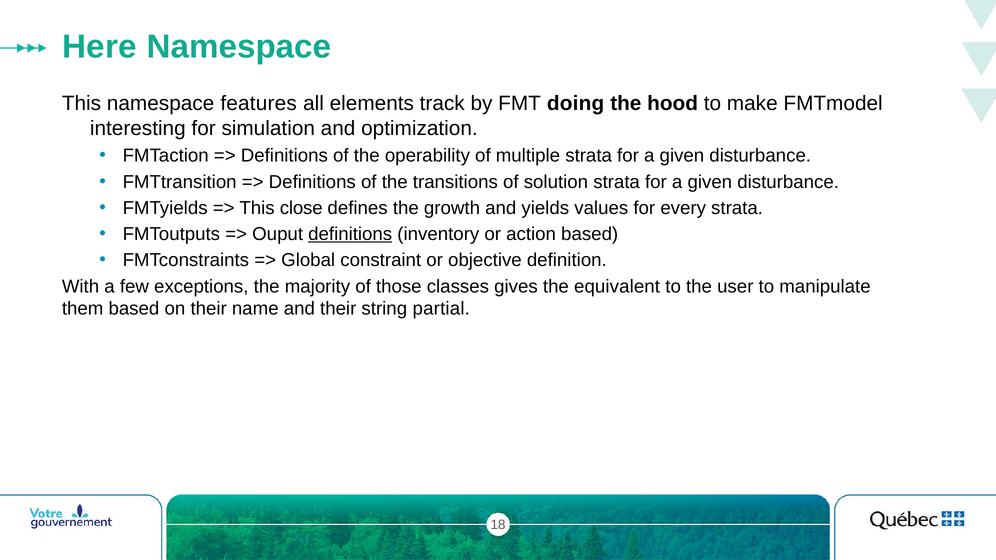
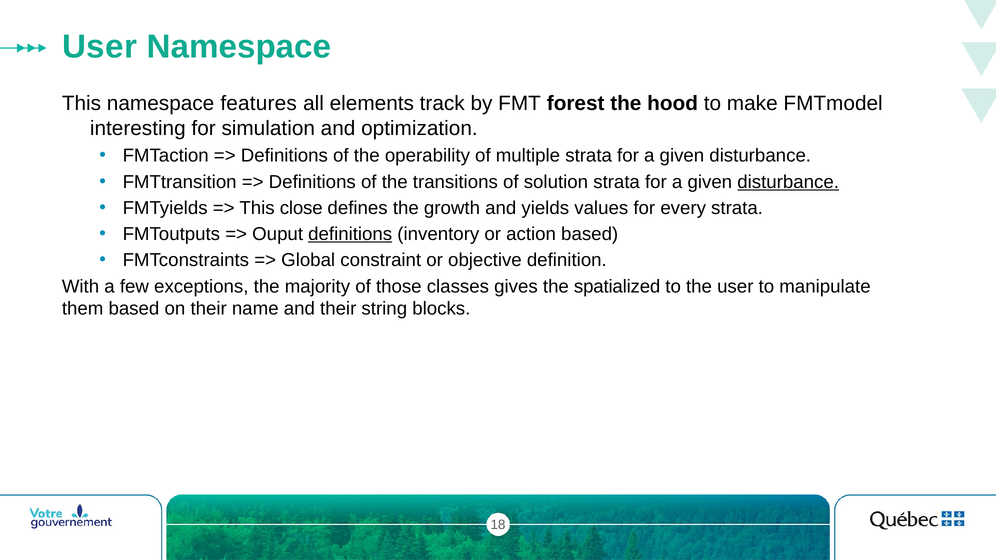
Here at (100, 47): Here -> User
doing: doing -> forest
disturbance at (788, 182) underline: none -> present
equivalent: equivalent -> spatialized
partial: partial -> blocks
